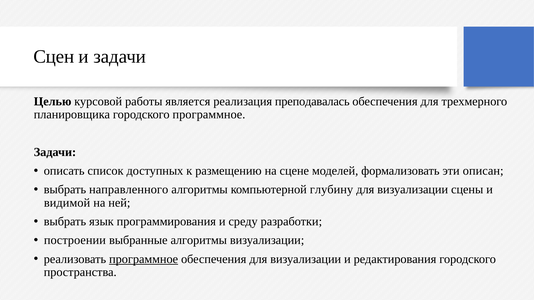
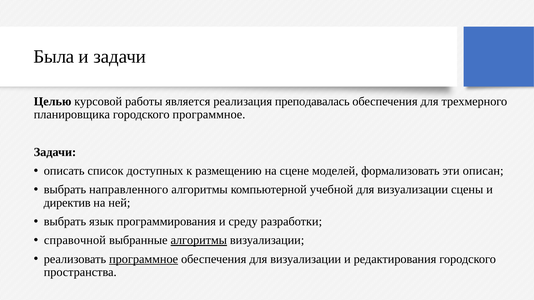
Сцен: Сцен -> Была
глубину: глубину -> учебной
видимой: видимой -> директив
построении: построении -> справочной
алгоритмы at (199, 241) underline: none -> present
